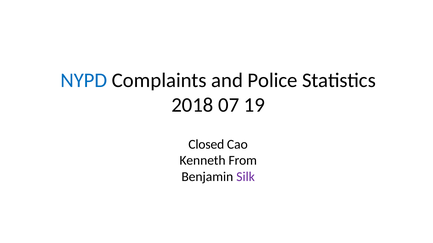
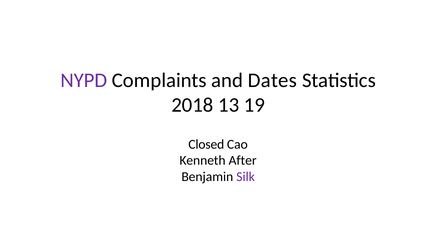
NYPD colour: blue -> purple
Police: Police -> Dates
07: 07 -> 13
From: From -> After
